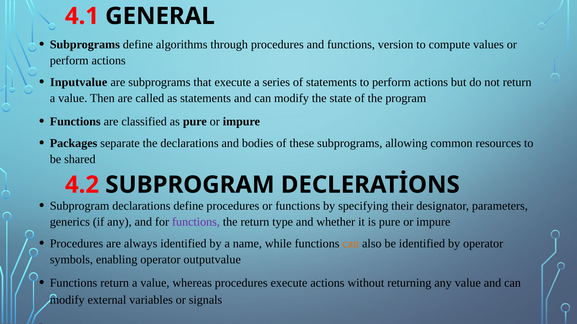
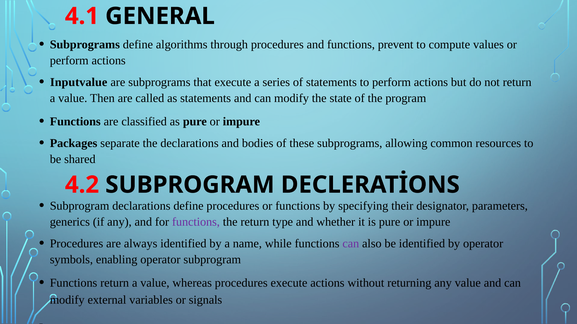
version: version -> prevent
can at (351, 244) colour: orange -> purple
operator outputvalue: outputvalue -> subprogram
